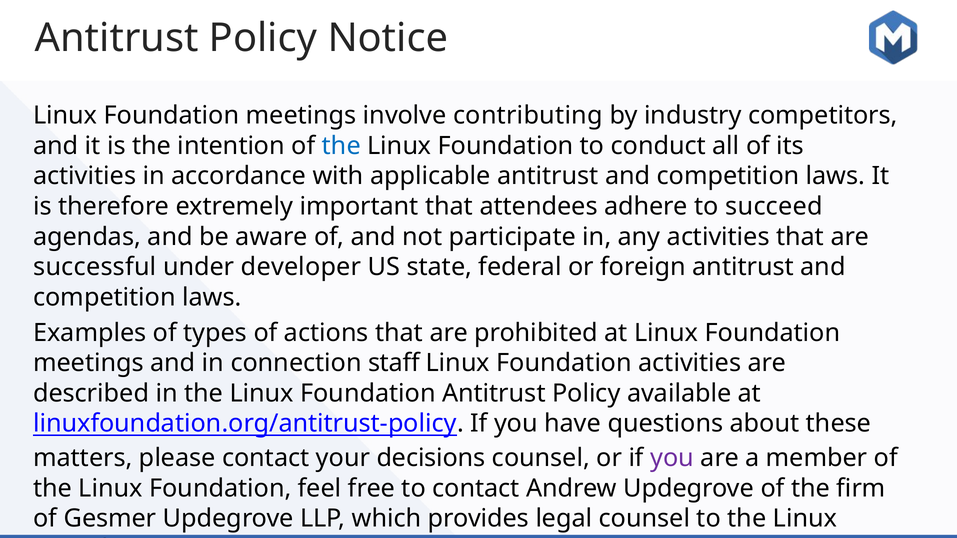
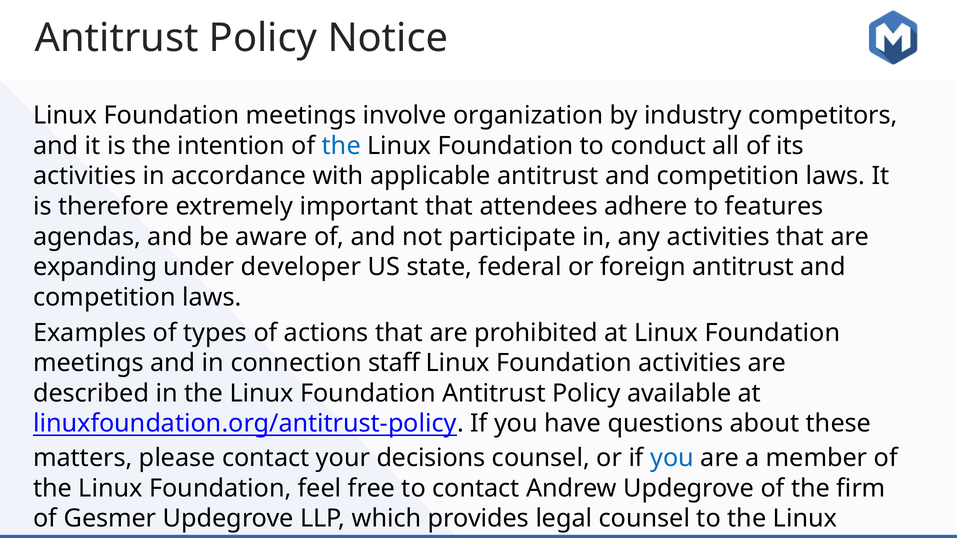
contributing: contributing -> organization
succeed: succeed -> features
successful: successful -> expanding
you at (672, 458) colour: purple -> blue
